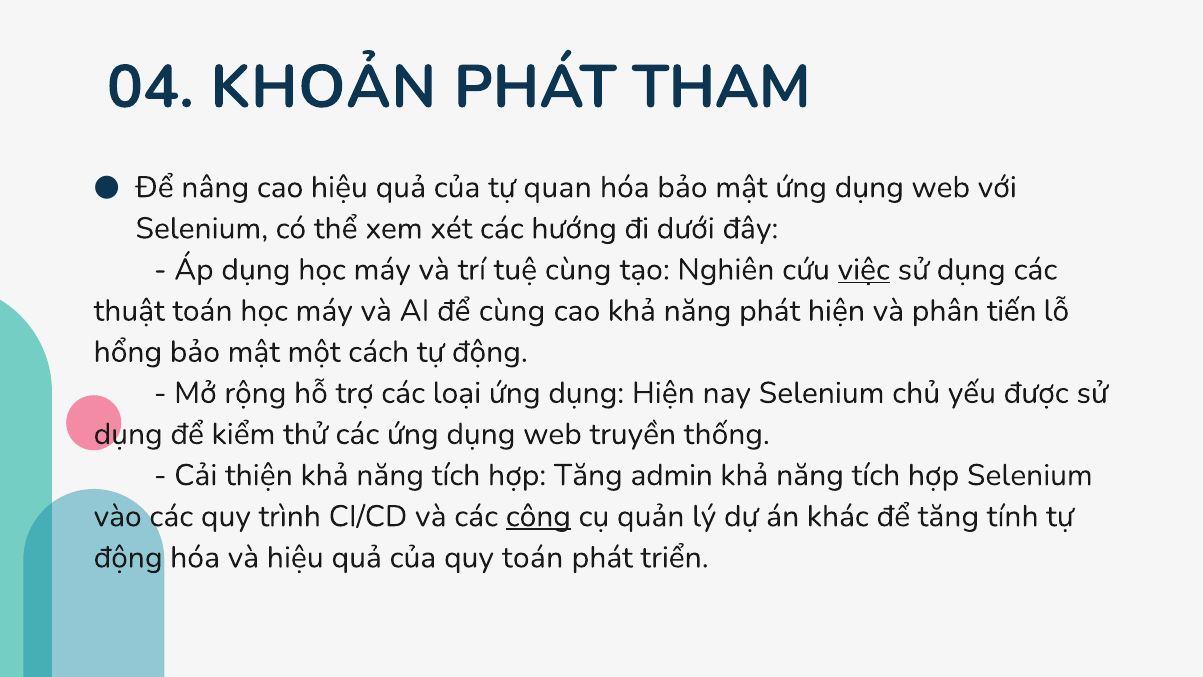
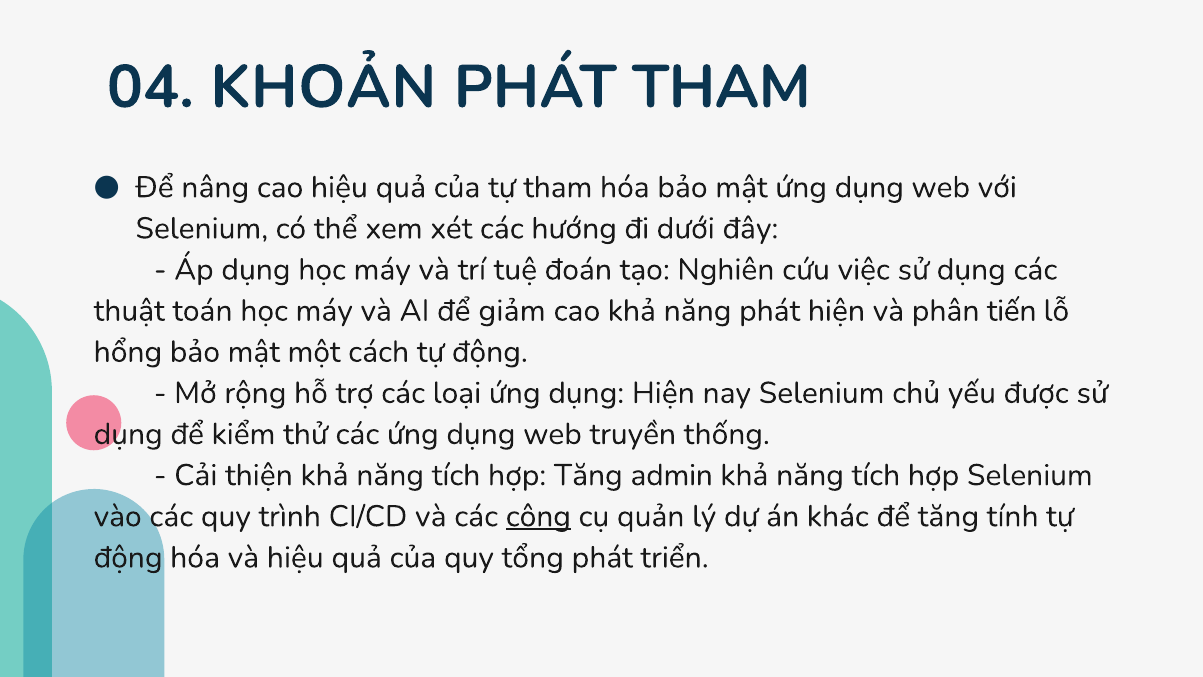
tự quan: quan -> tham
tuệ cùng: cùng -> đoán
việc underline: present -> none
để cùng: cùng -> giảm
quy toán: toán -> tổng
